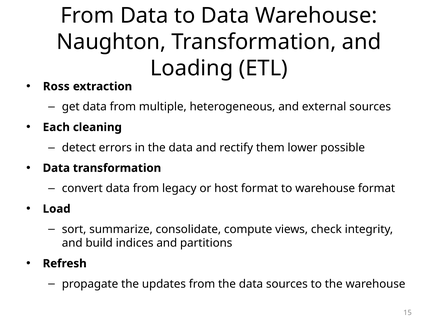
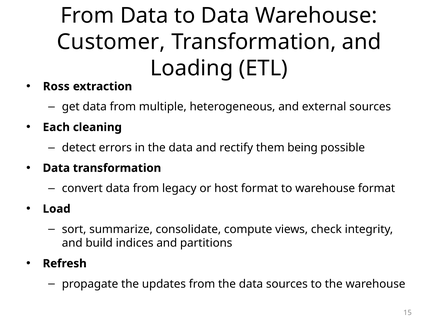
Naughton: Naughton -> Customer
lower: lower -> being
